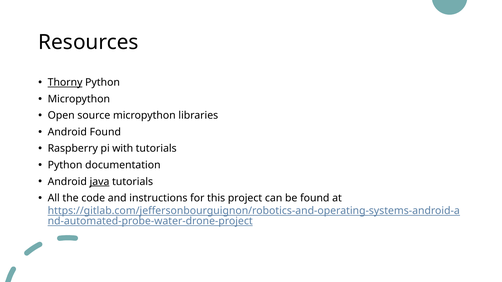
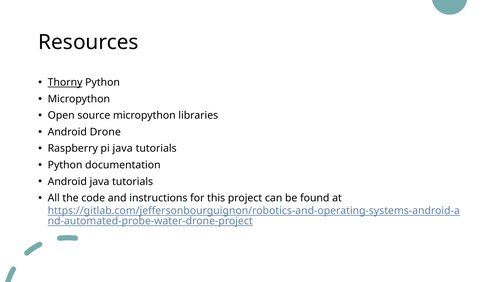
Android Found: Found -> Drone
pi with: with -> java
java at (99, 182) underline: present -> none
